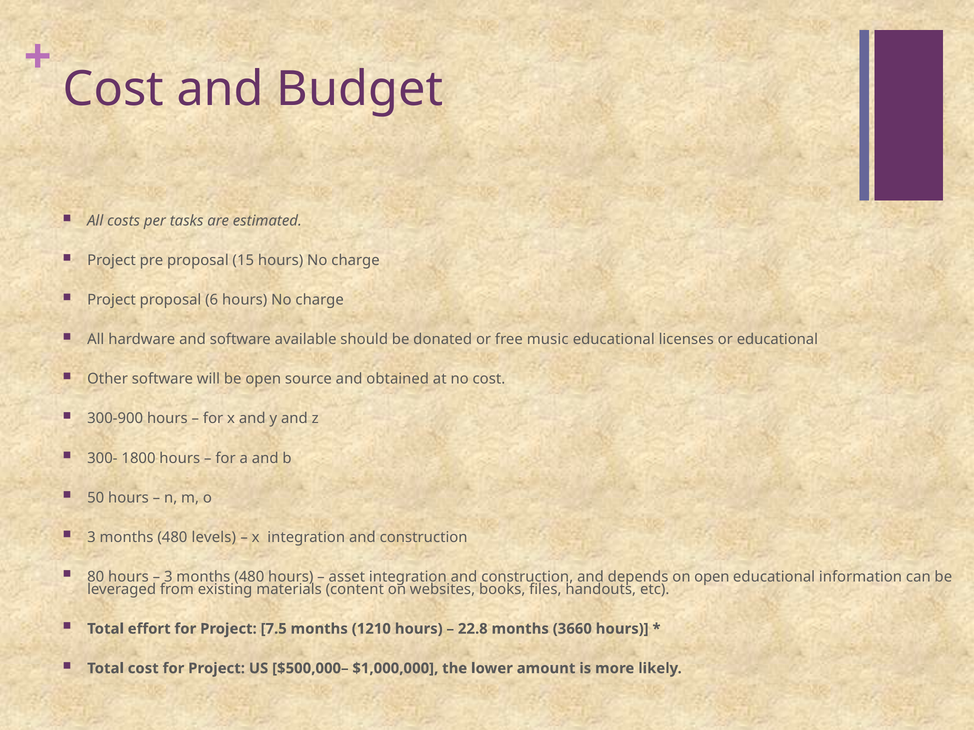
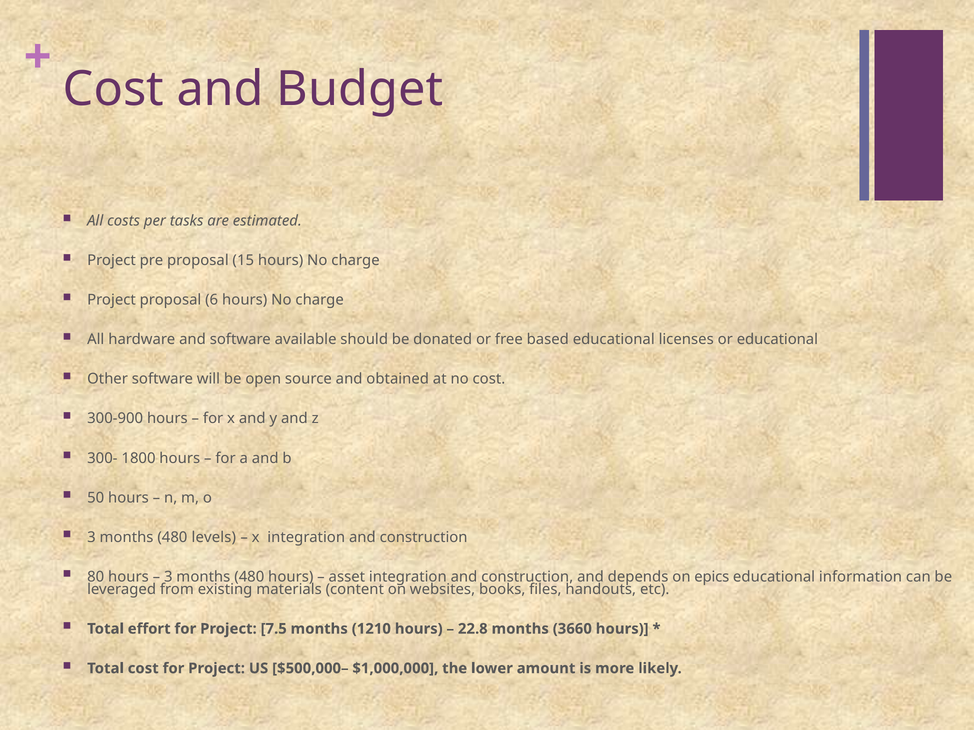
music: music -> based
on open: open -> epics
